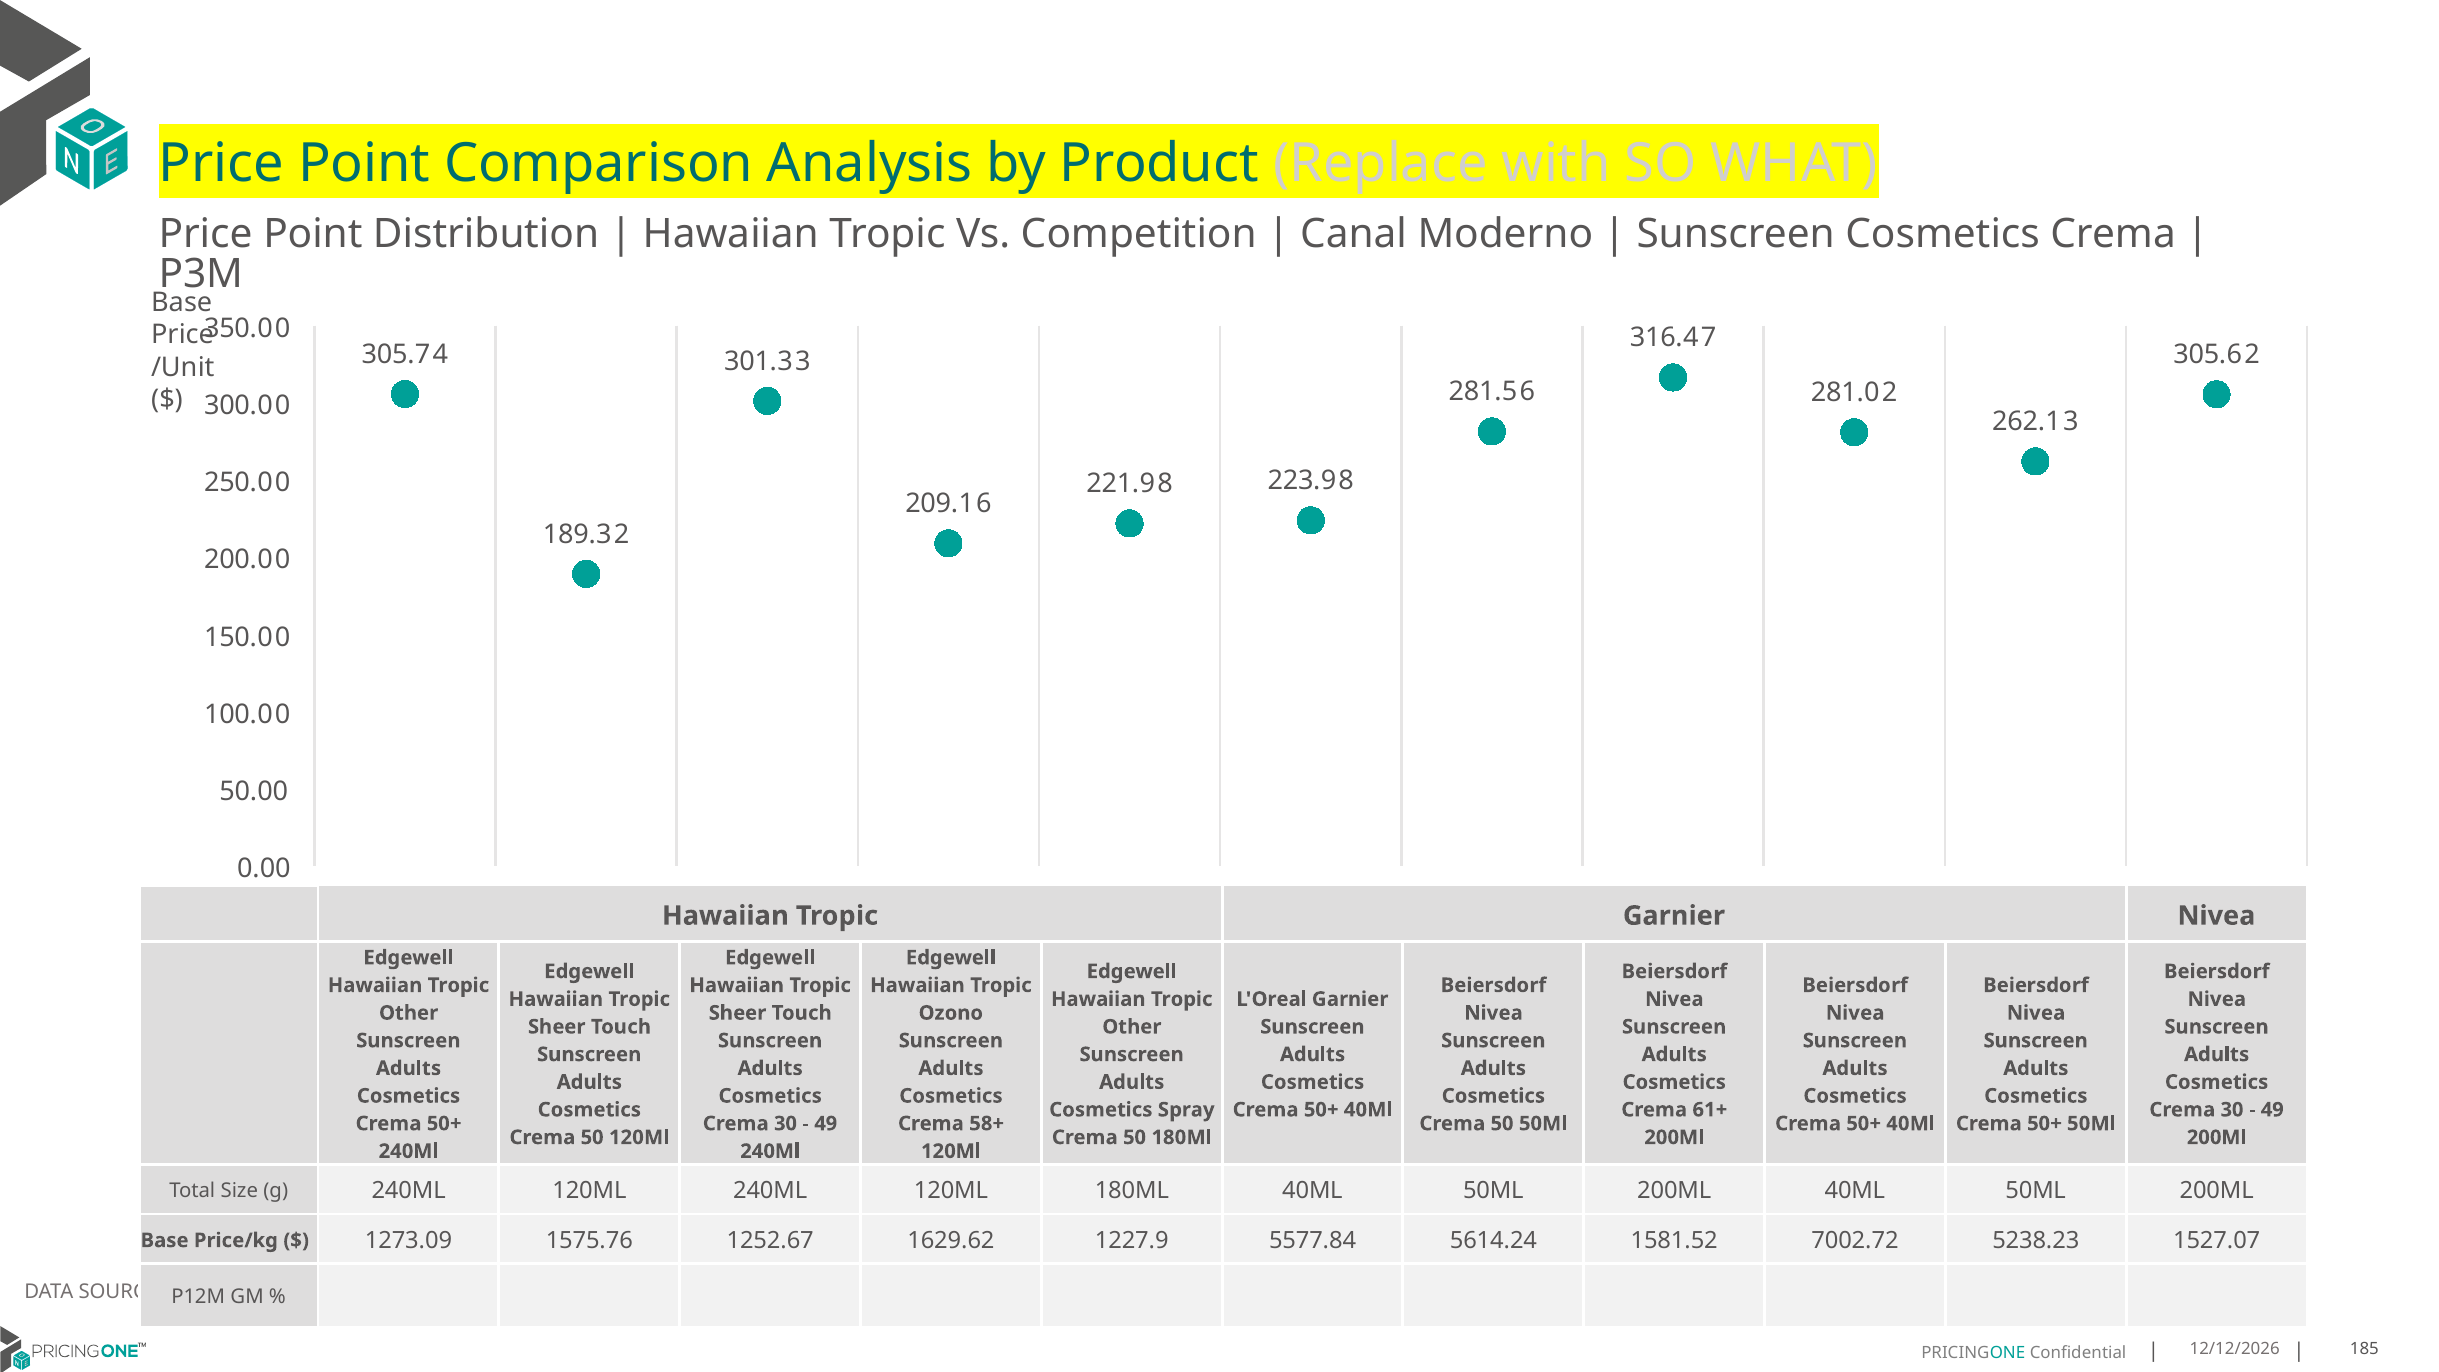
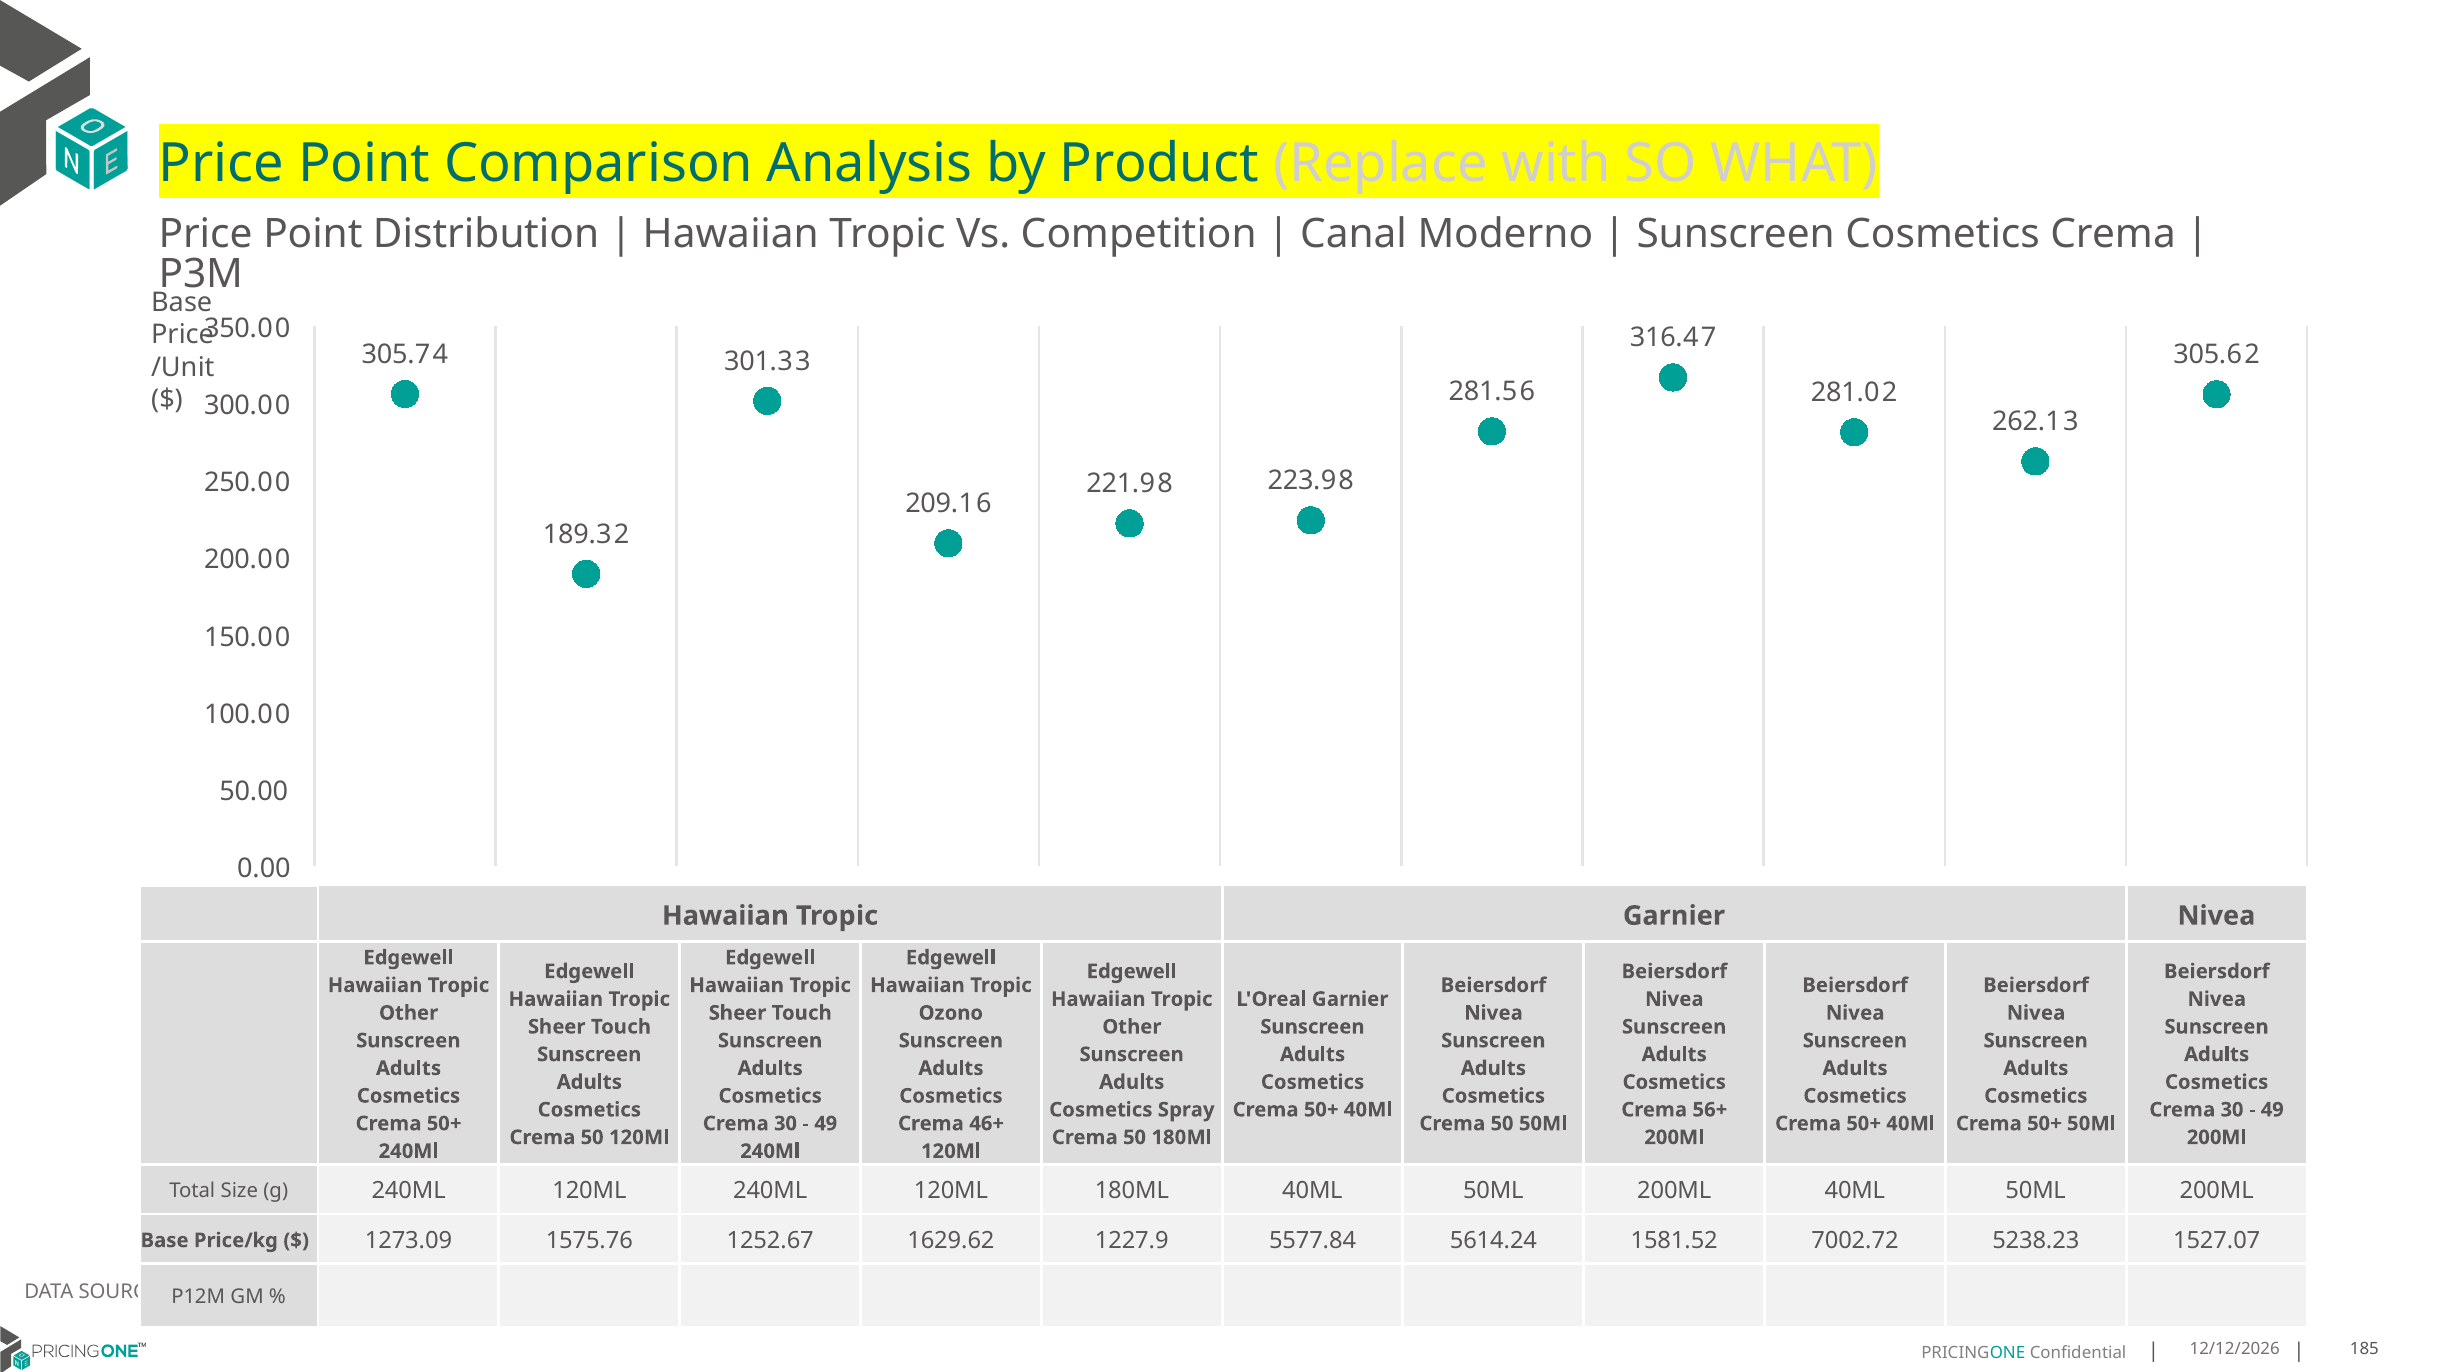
61+: 61+ -> 56+
58+: 58+ -> 46+
